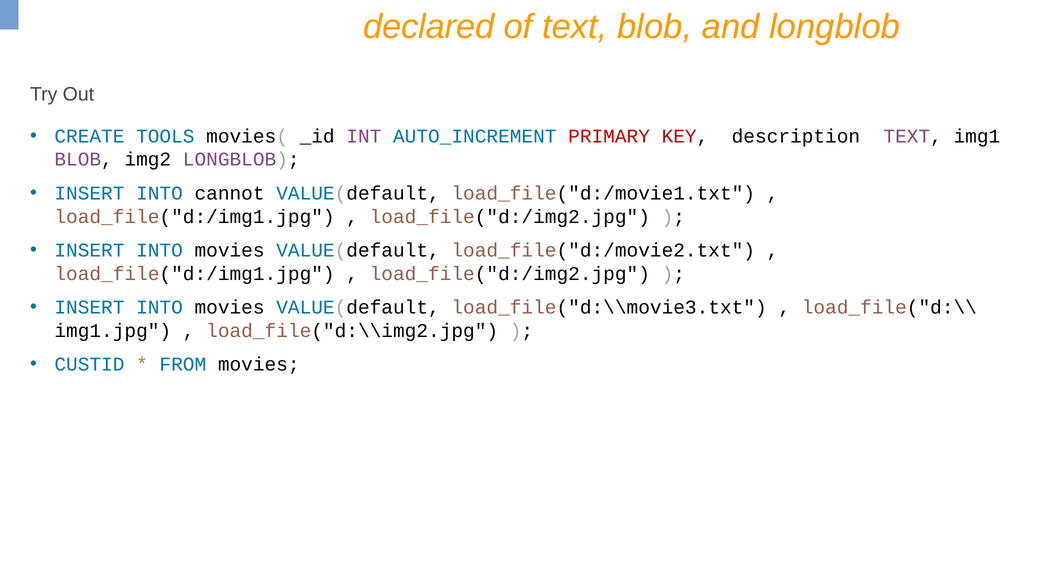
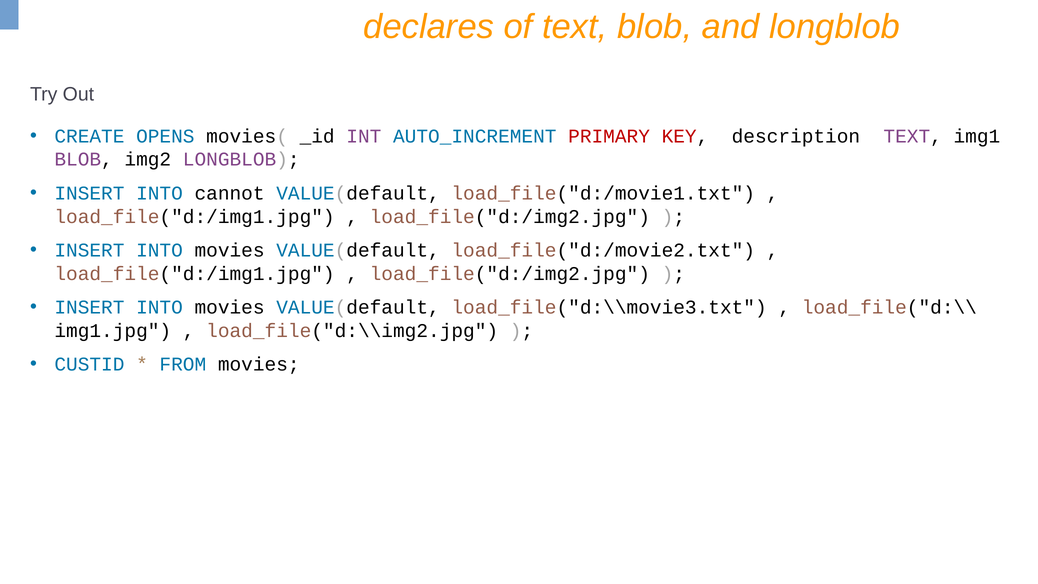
declared: declared -> declares
TOOLS: TOOLS -> OPENS
